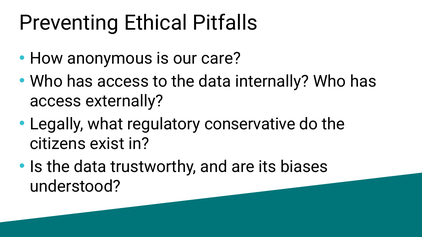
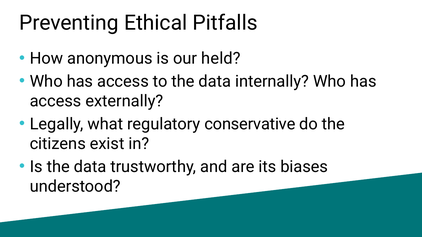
care: care -> held
